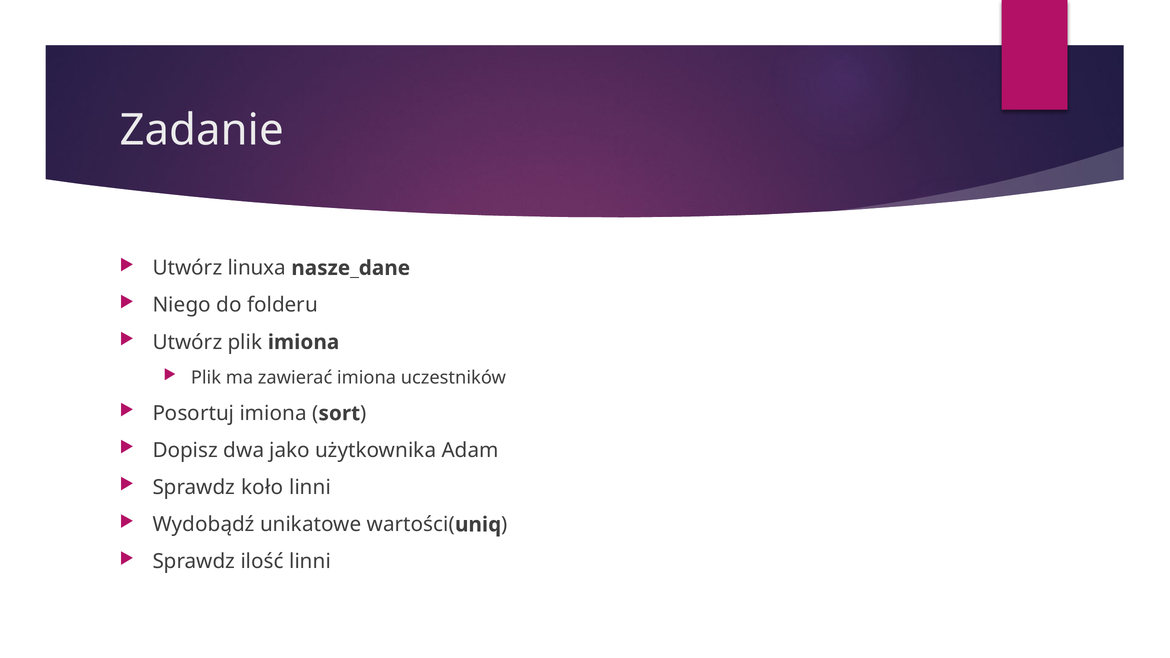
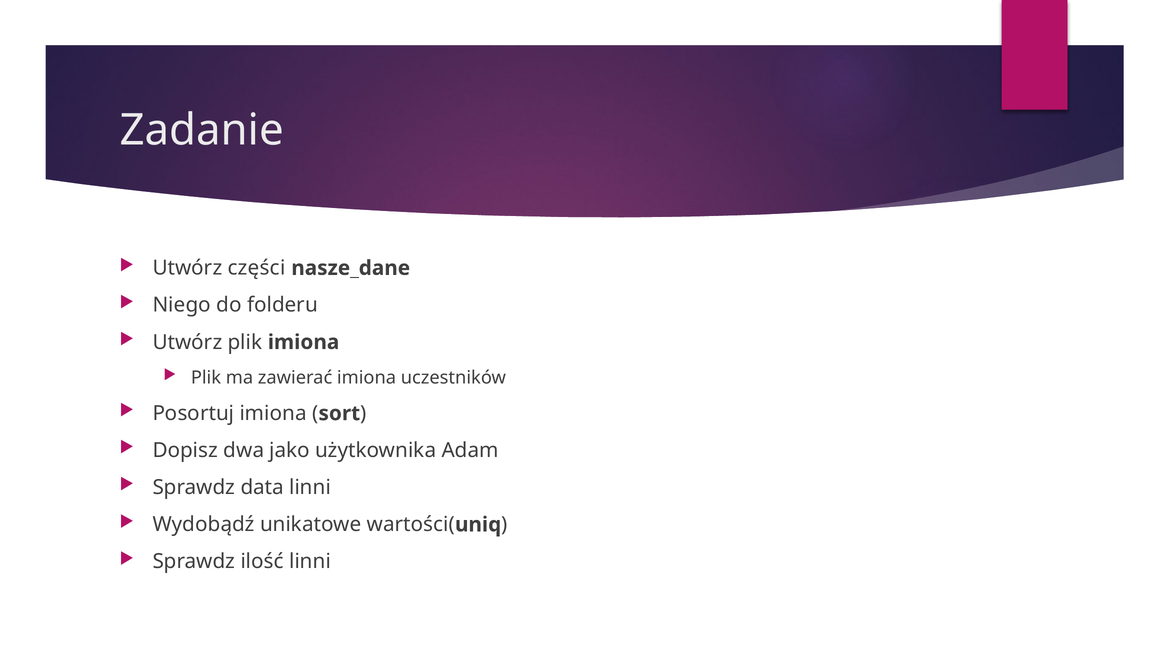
linuxa: linuxa -> części
koło: koło -> data
